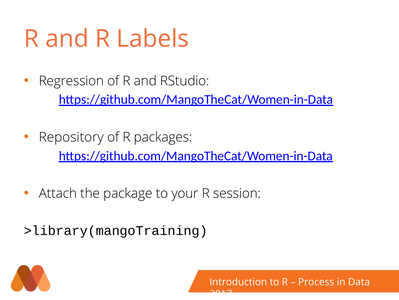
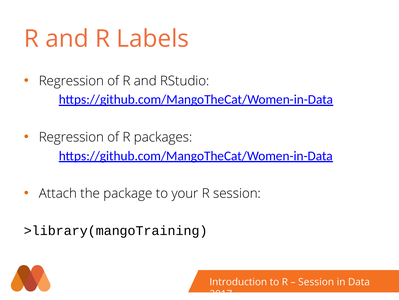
Repository at (71, 137): Repository -> Regression
Process at (316, 281): Process -> Session
